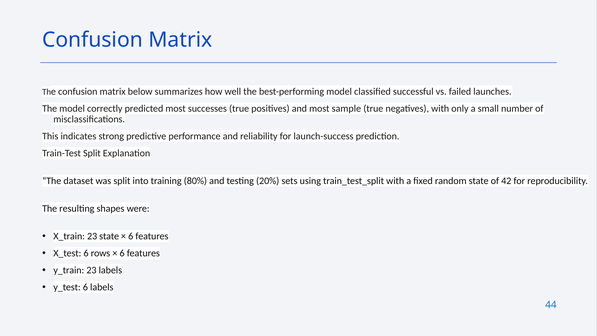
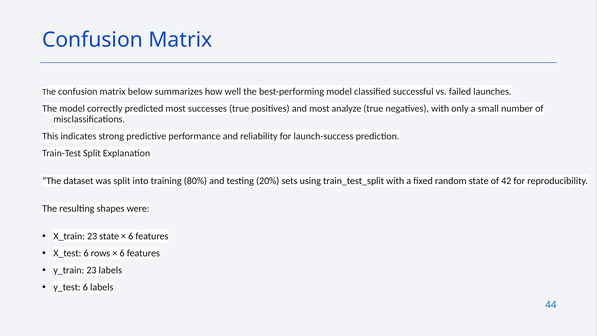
sample: sample -> analyze
